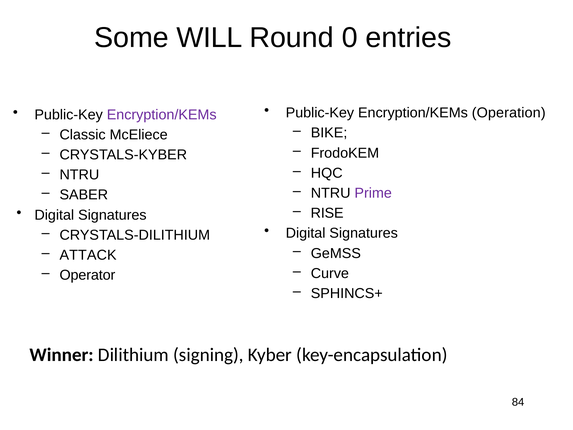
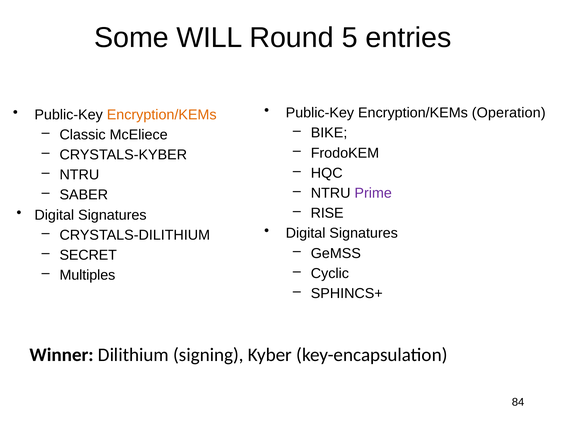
0: 0 -> 5
Encryption/KEMs at (162, 115) colour: purple -> orange
ATTACK: ATTACK -> SECRET
Curve: Curve -> Cyclic
Operator: Operator -> Multiples
